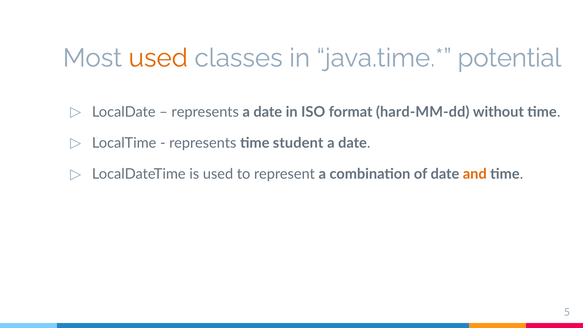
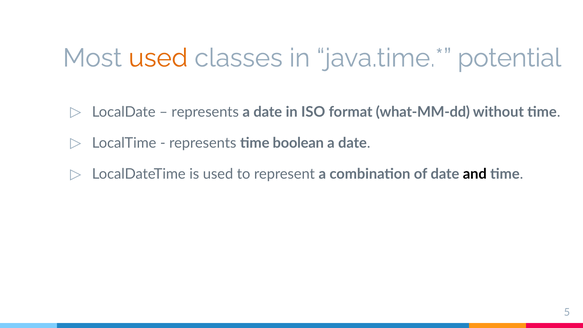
hard-MM-dd: hard-MM-dd -> what-MM-dd
student: student -> boolean
and colour: orange -> black
